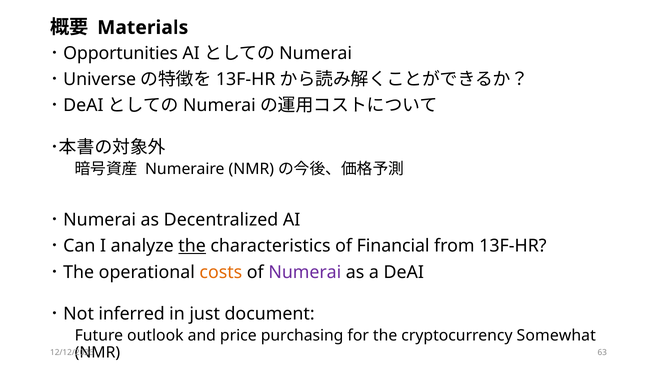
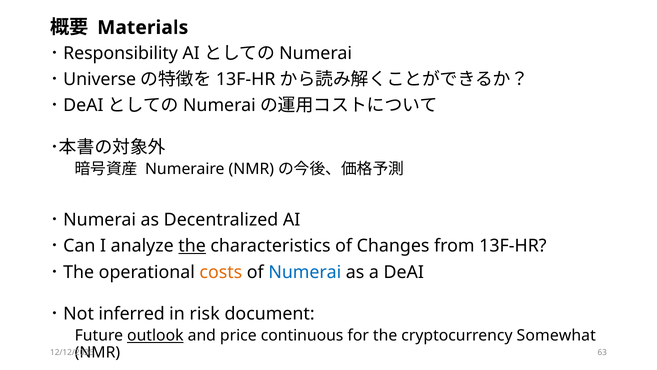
Opportunities: Opportunities -> Responsibility
Financial: Financial -> Changes
Numerai at (305, 272) colour: purple -> blue
just: just -> risk
outlook underline: none -> present
purchasing: purchasing -> continuous
